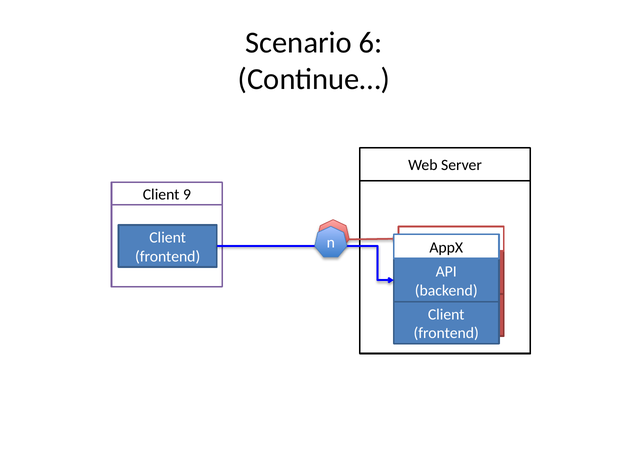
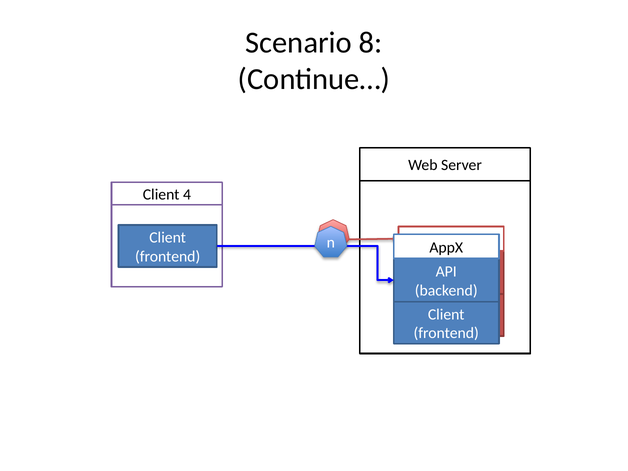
6: 6 -> 8
9: 9 -> 4
